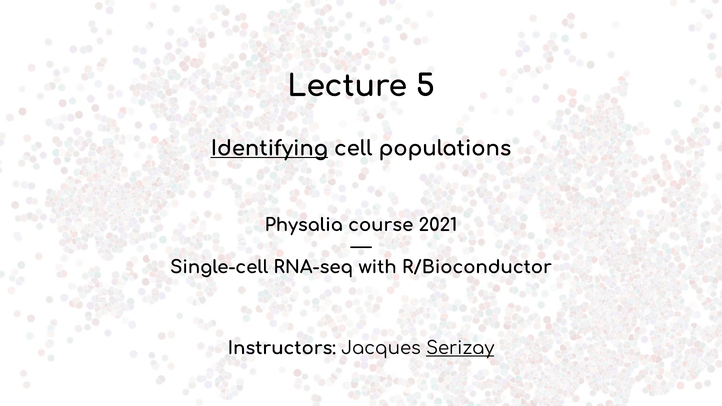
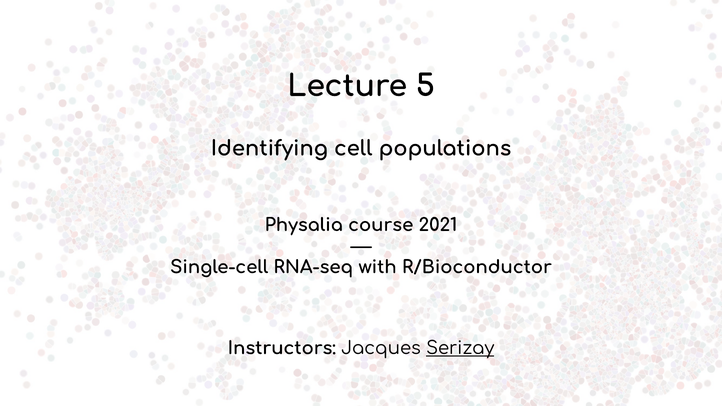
Identifying underline: present -> none
